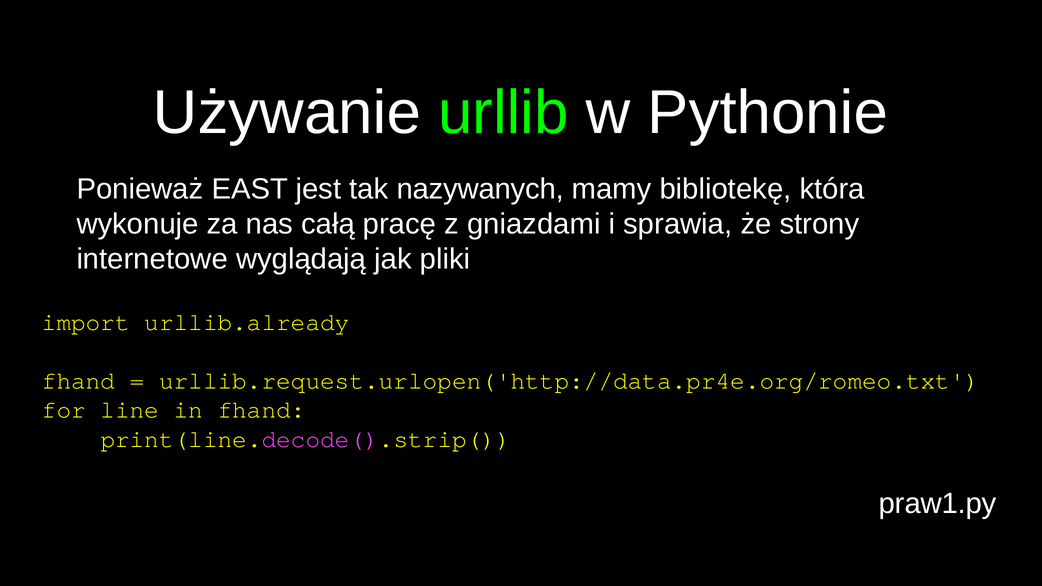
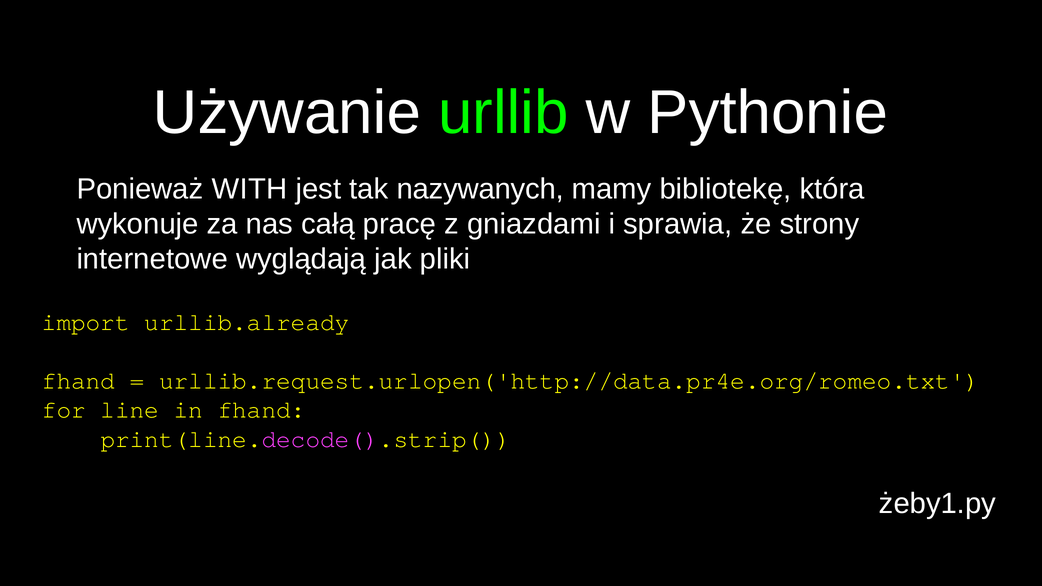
EAST: EAST -> WITH
praw1.py: praw1.py -> żeby1.py
